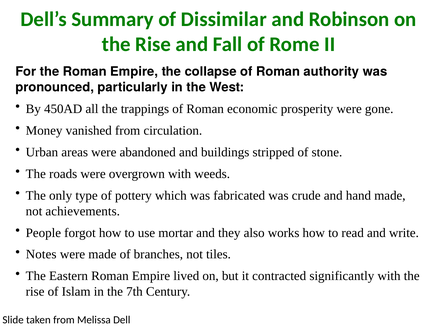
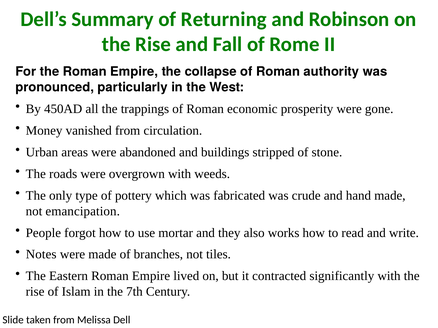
Dissimilar: Dissimilar -> Returning
achievements: achievements -> emancipation
